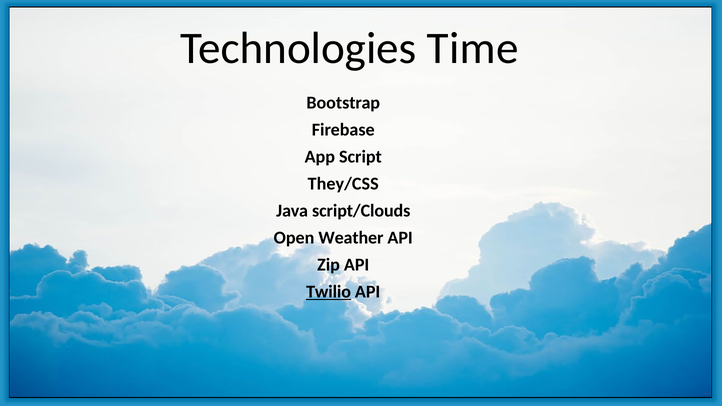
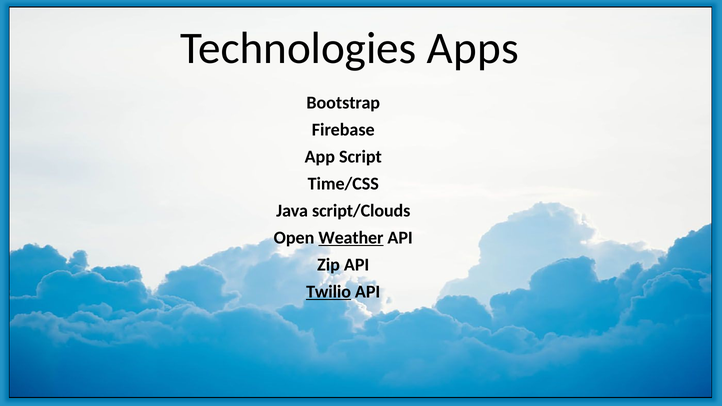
Time: Time -> Apps
They/CSS: They/CSS -> Time/CSS
Weather underline: none -> present
